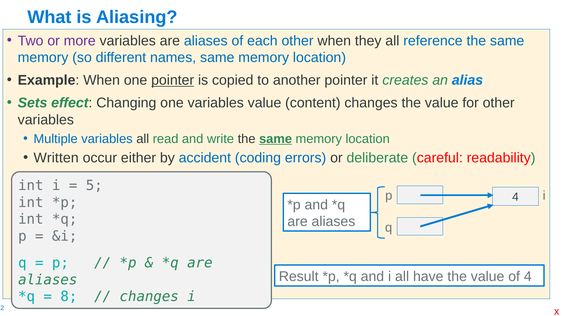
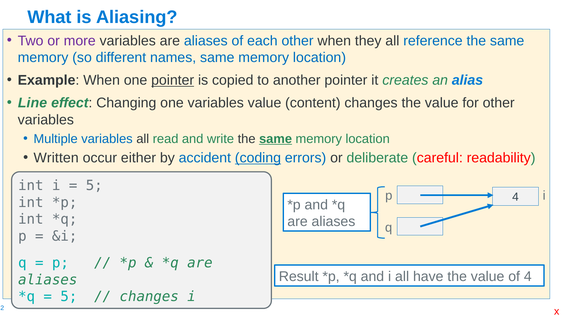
Sets: Sets -> Line
coding underline: none -> present
8 at (69, 297): 8 -> 5
